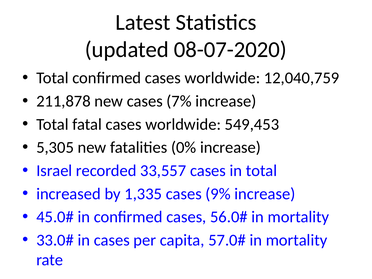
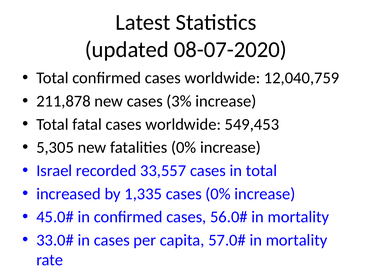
7%: 7% -> 3%
cases 9%: 9% -> 0%
